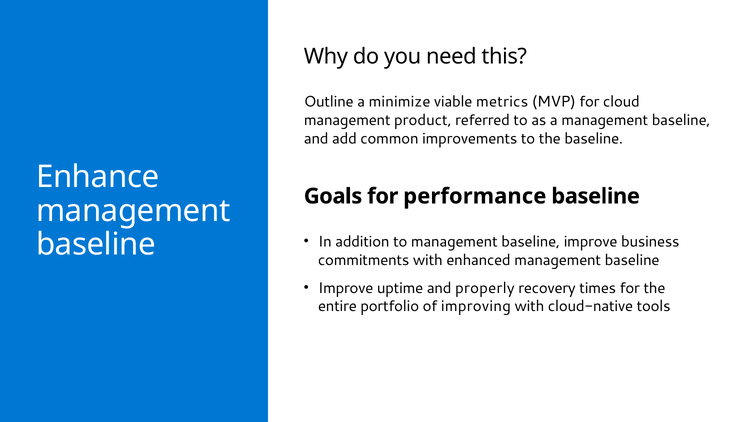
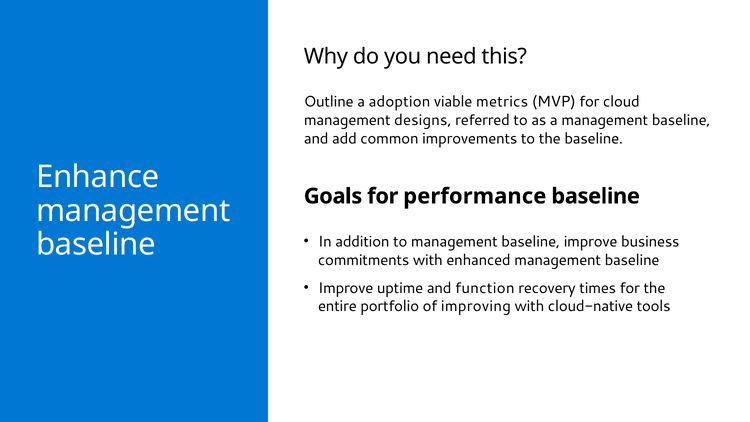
minimize: minimize -> adoption
product: product -> designs
properly: properly -> function
